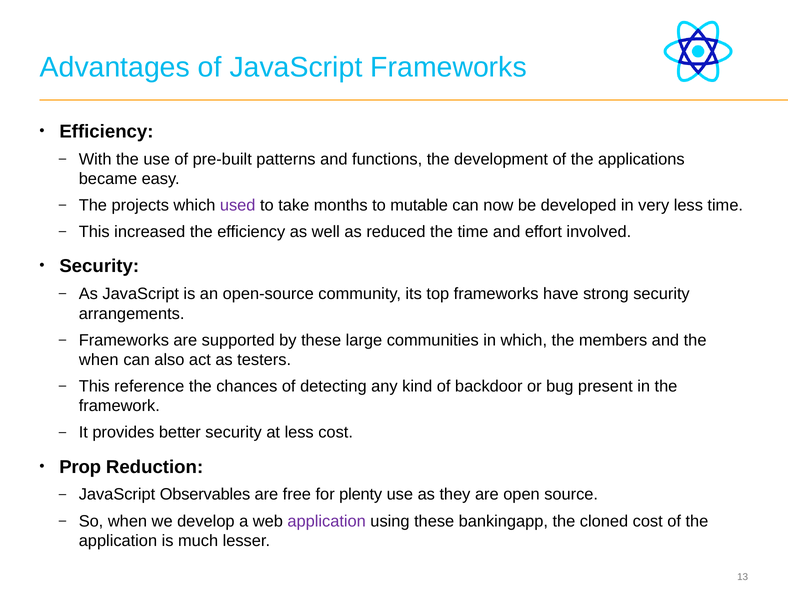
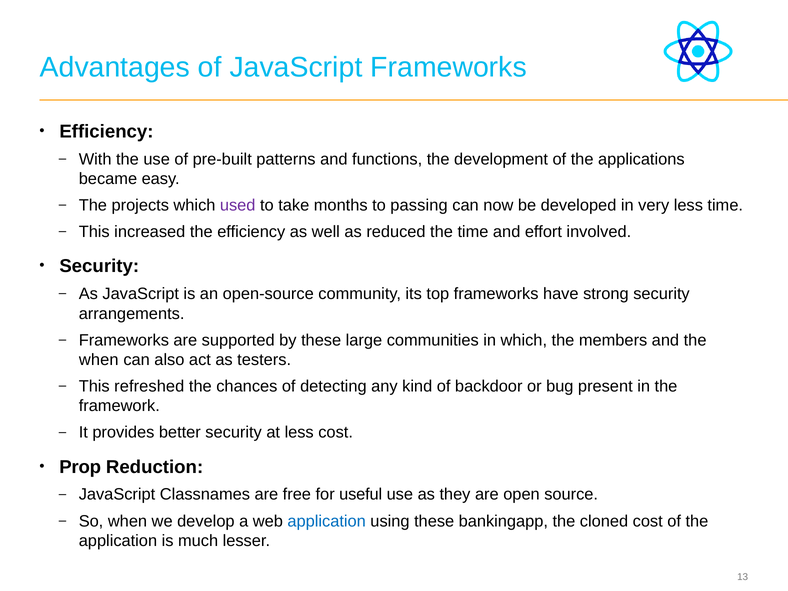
mutable: mutable -> passing
reference: reference -> refreshed
Observables: Observables -> Classnames
plenty: plenty -> useful
application at (327, 521) colour: purple -> blue
